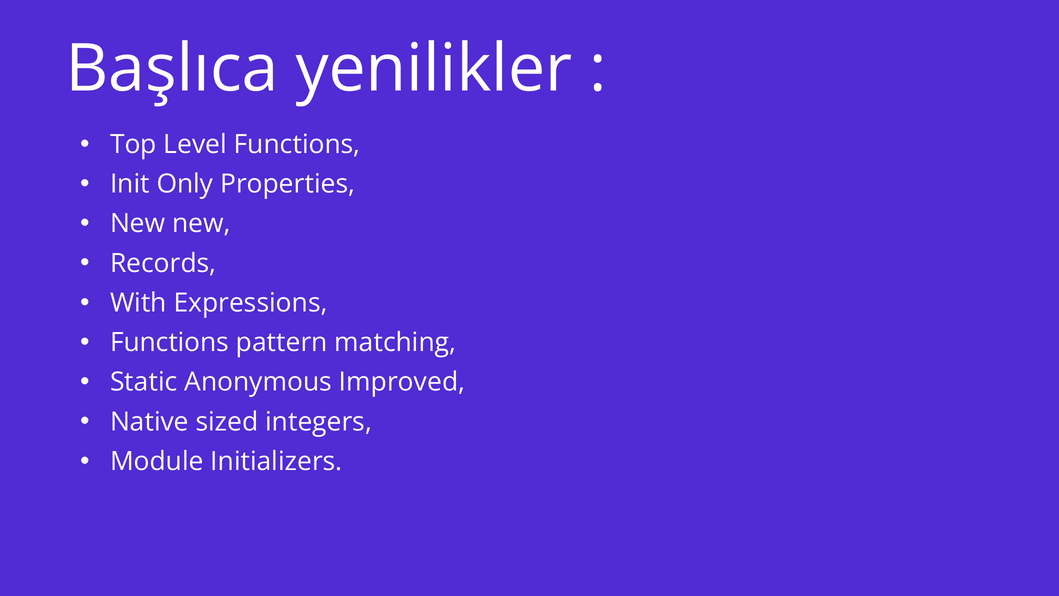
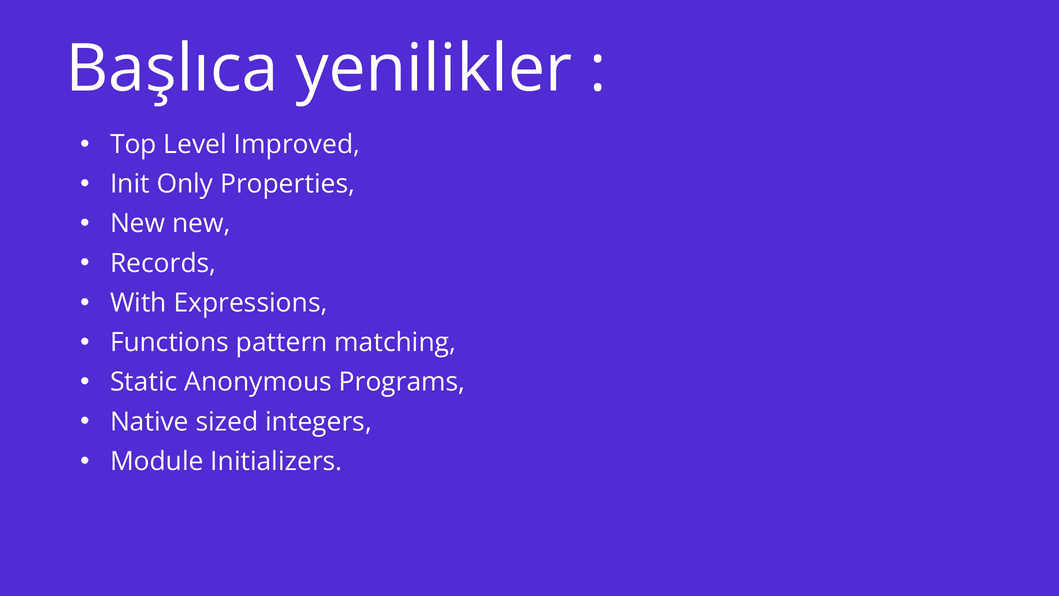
Level Functions: Functions -> Improved
Improved: Improved -> Programs
